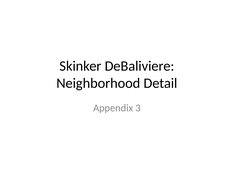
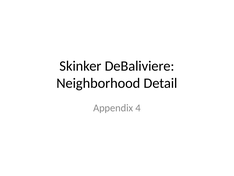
3: 3 -> 4
